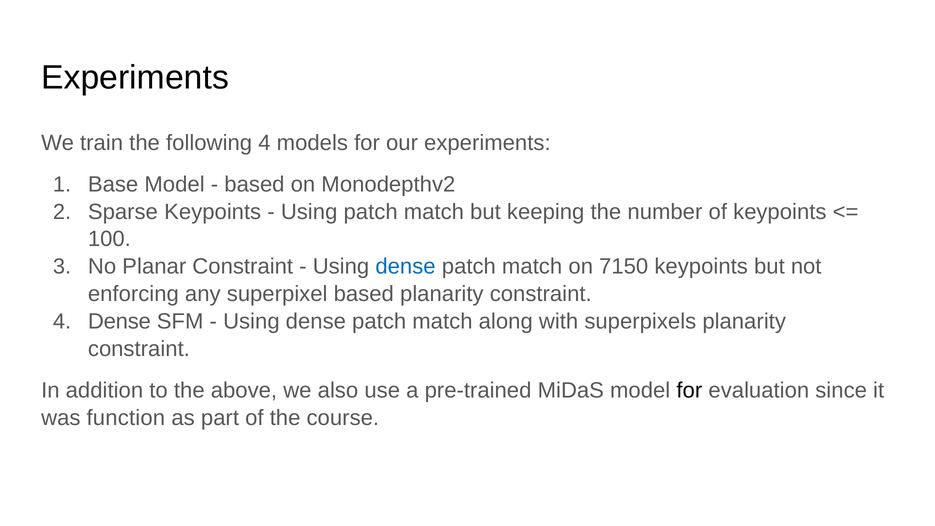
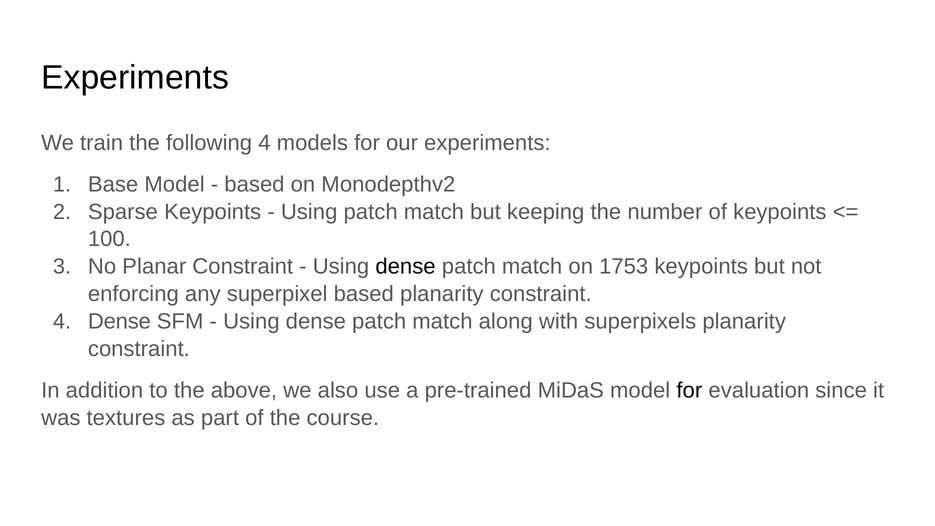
dense at (406, 267) colour: blue -> black
7150: 7150 -> 1753
function: function -> textures
